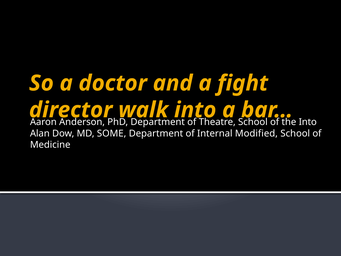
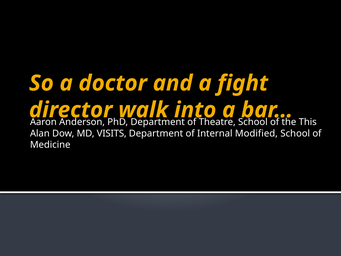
Into at (308, 122): Into -> This
SOME: SOME -> VISITS
